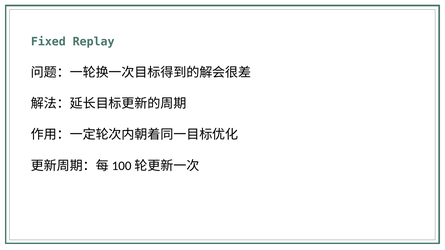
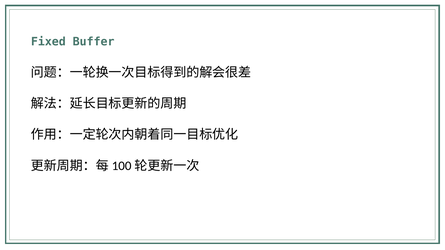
Replay: Replay -> Buffer
